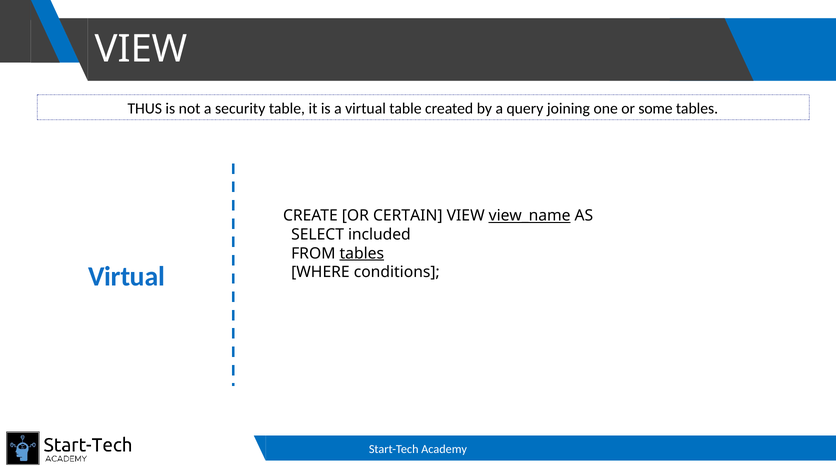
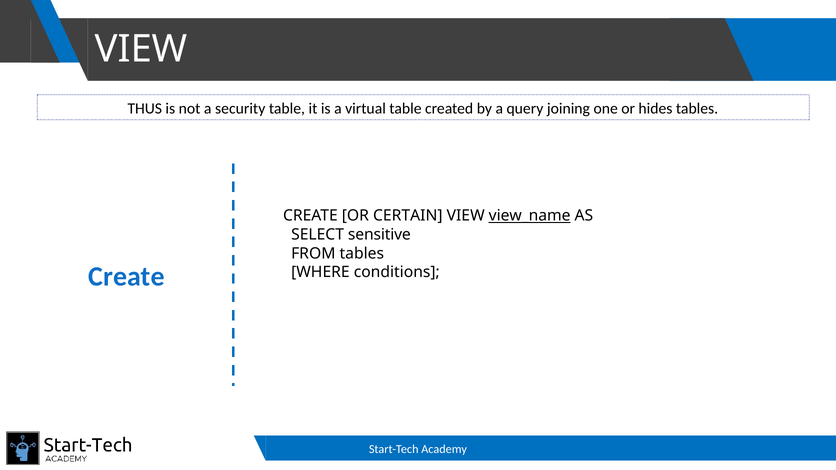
some: some -> hides
included: included -> sensitive
tables at (362, 254) underline: present -> none
Virtual at (127, 277): Virtual -> Create
